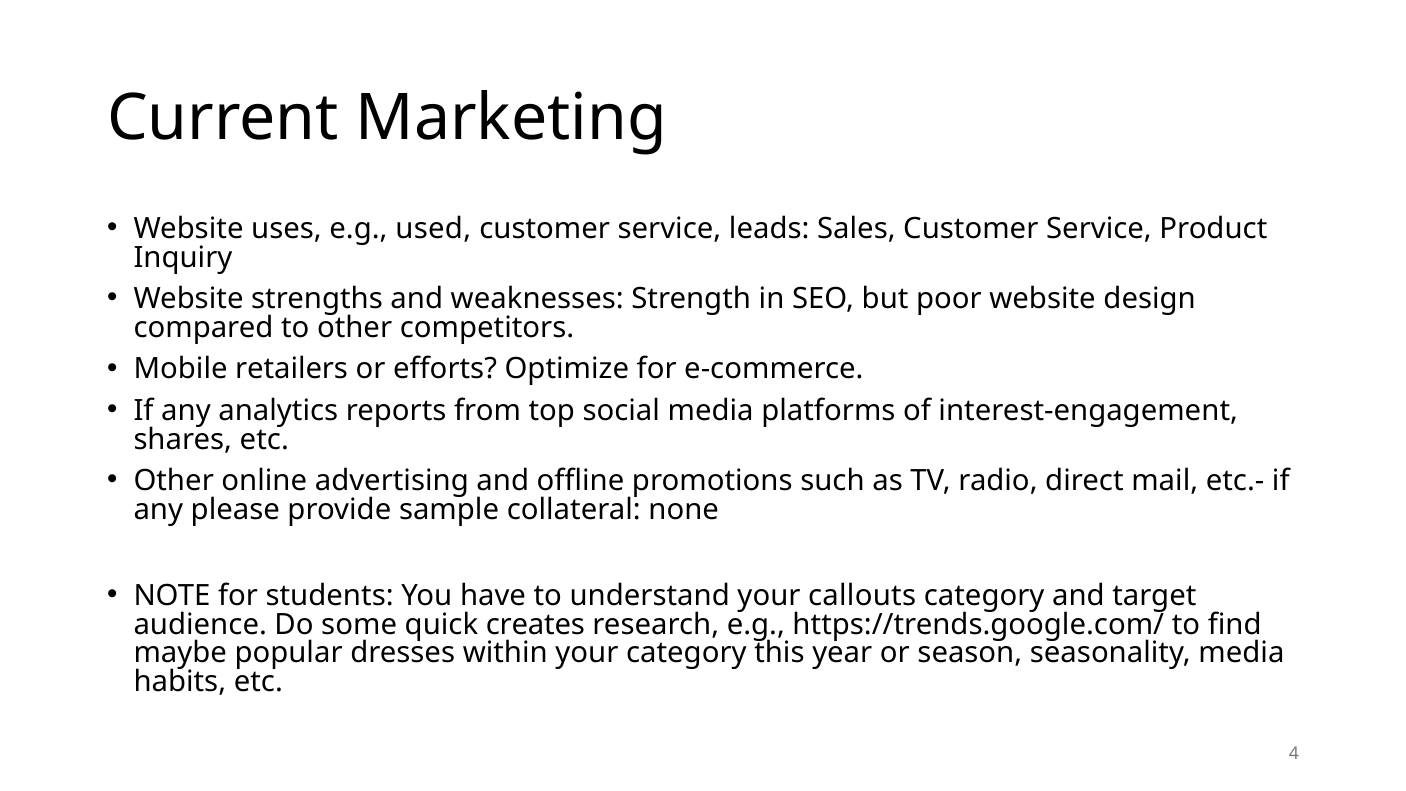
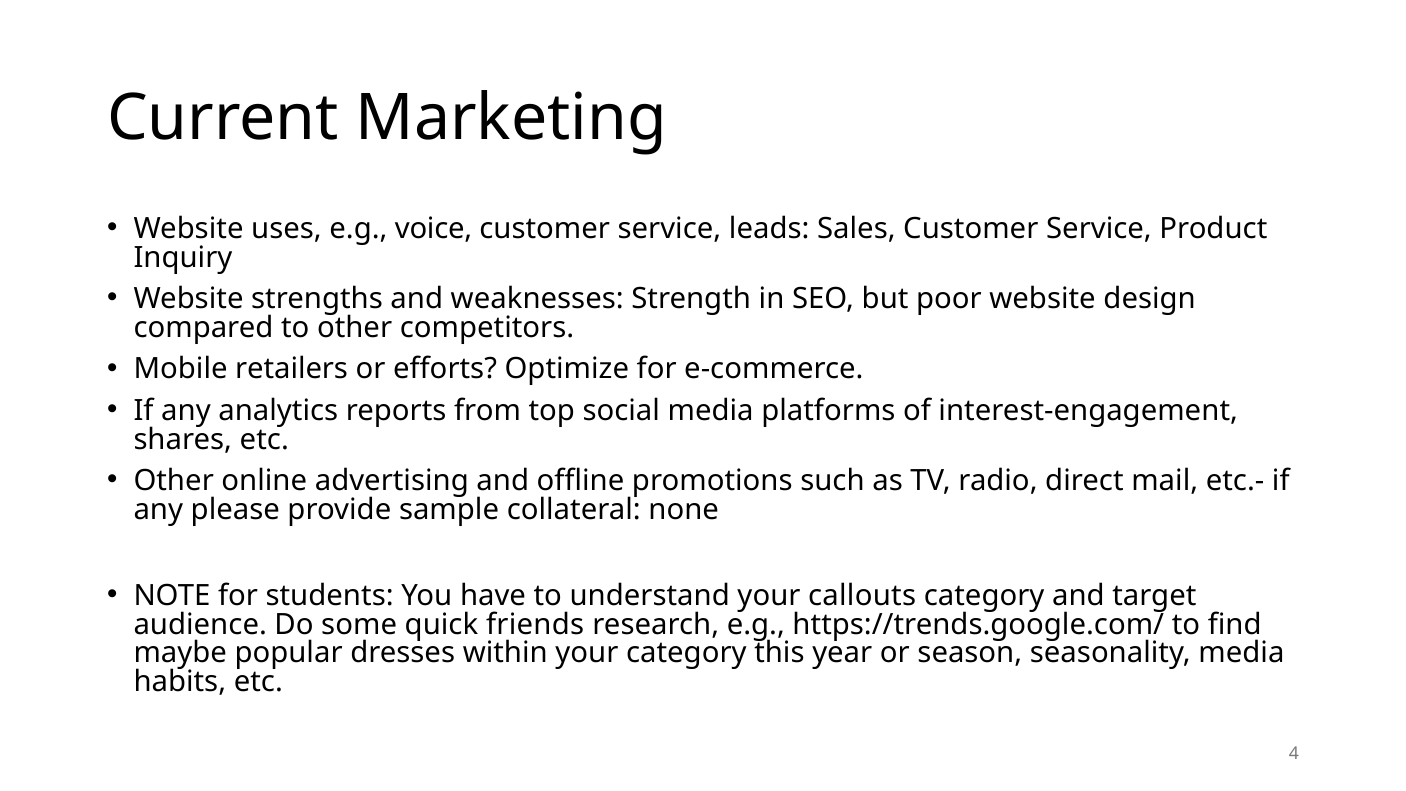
used: used -> voice
creates: creates -> friends
